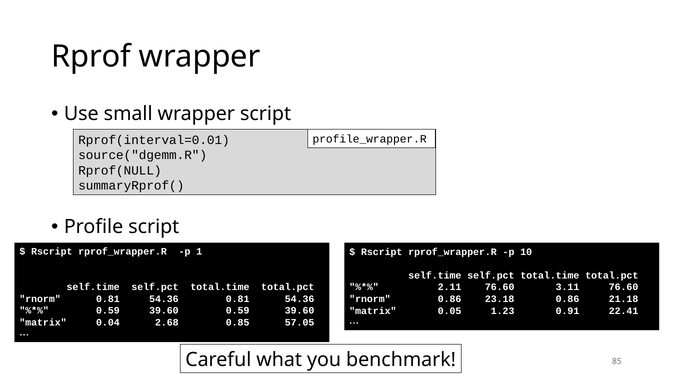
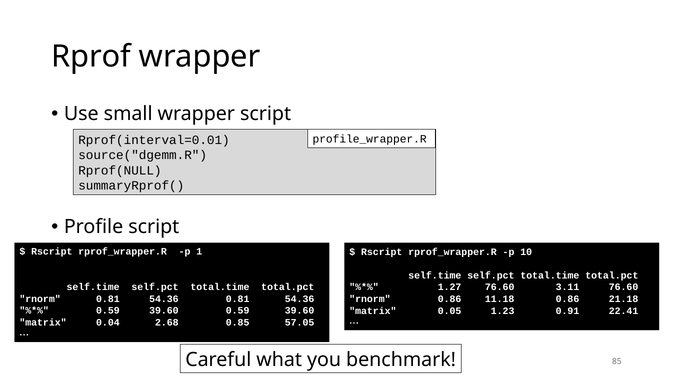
2.11: 2.11 -> 1.27
23.18: 23.18 -> 11.18
